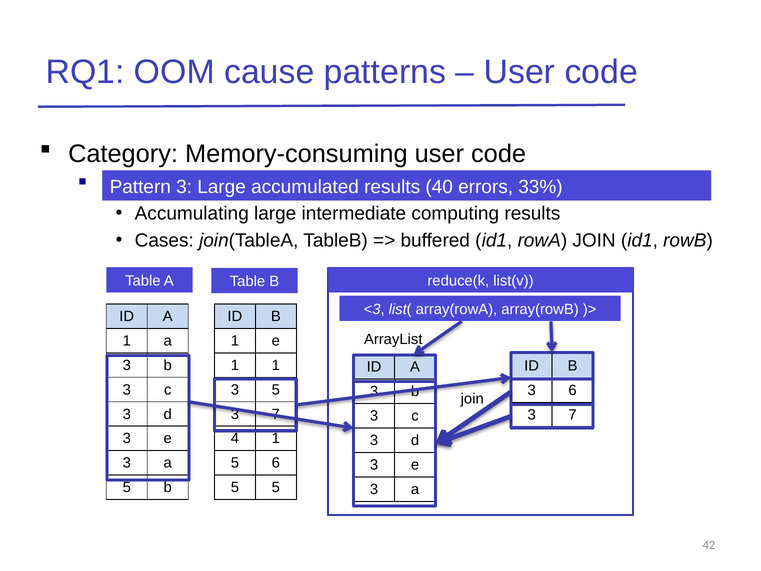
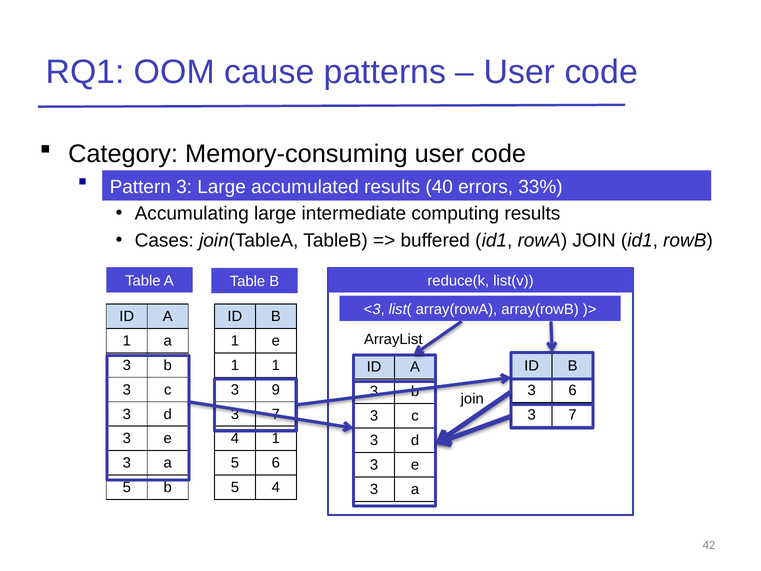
3 5: 5 -> 9
5 5: 5 -> 4
